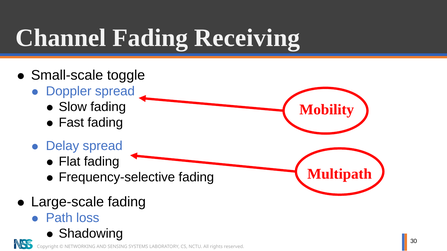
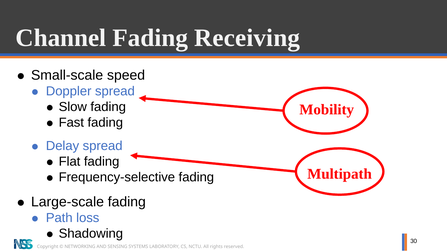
toggle: toggle -> speed
